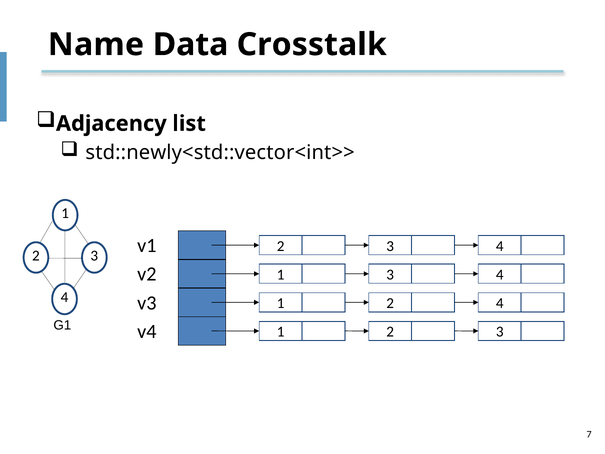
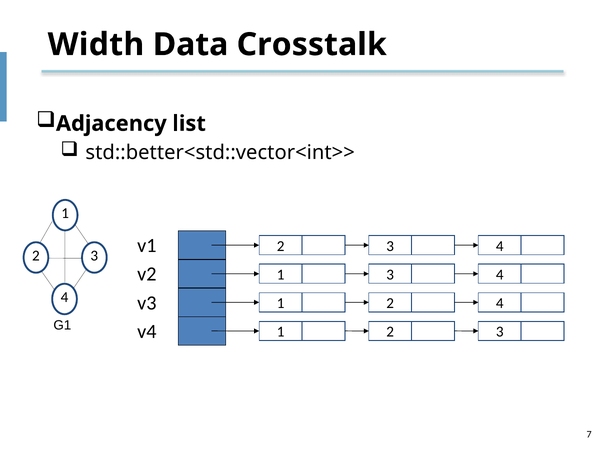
Name: Name -> Width
std::newly<std::vector<int>>: std::newly<std::vector<int>> -> std::better<std::vector<int>>
